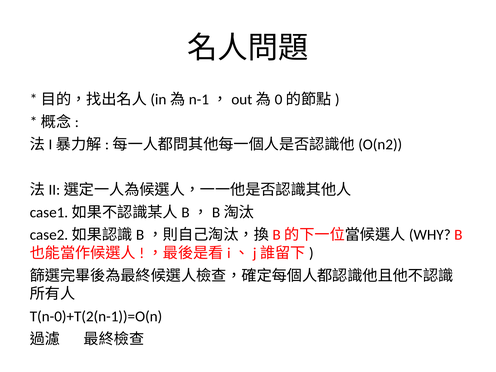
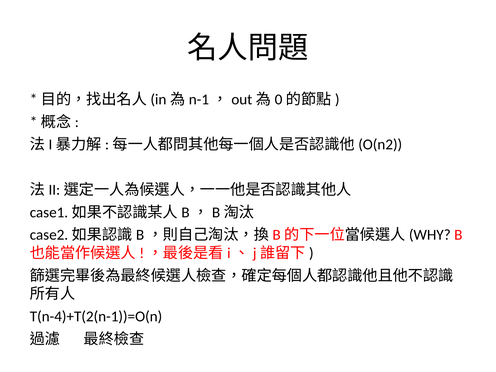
T(n-0)+T(2(n-1))=O(n: T(n-0)+T(2(n-1))=O(n -> T(n-4)+T(2(n-1))=O(n
